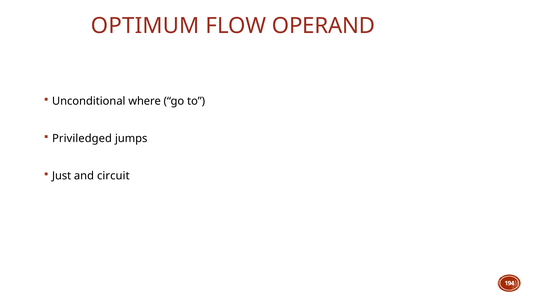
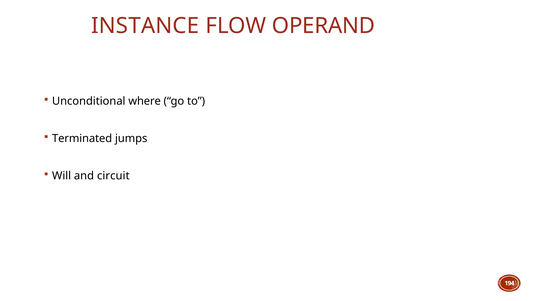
OPTIMUM: OPTIMUM -> INSTANCE
Priviledged: Priviledged -> Terminated
Just: Just -> Will
